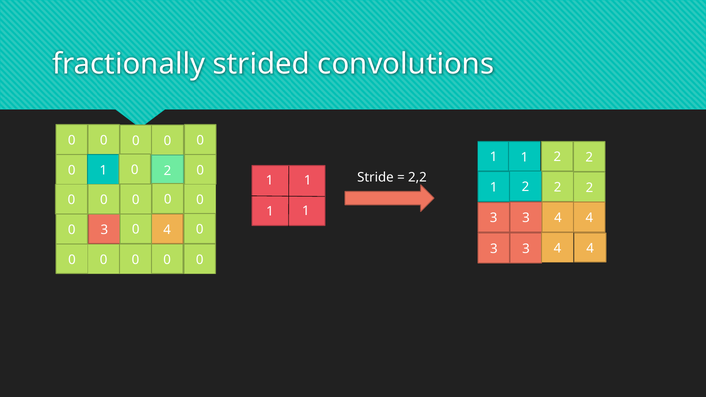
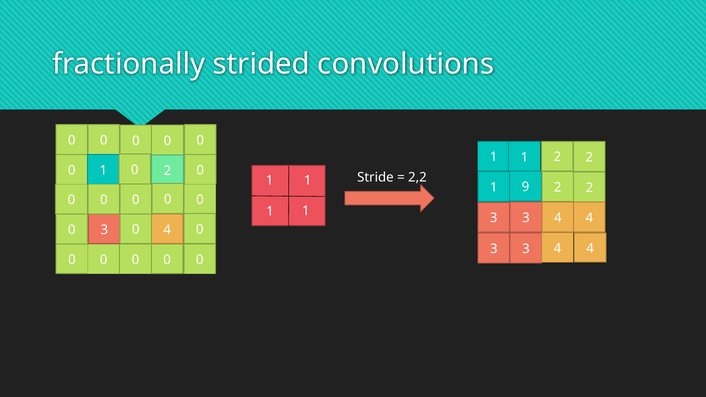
2 at (526, 187): 2 -> 9
